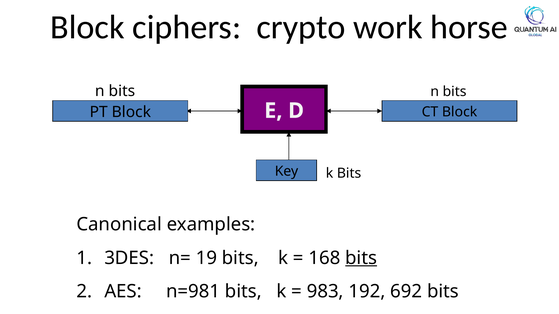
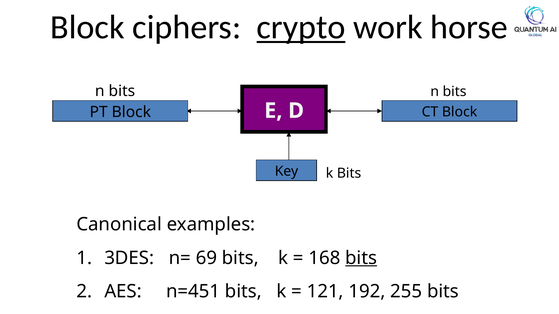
crypto underline: none -> present
19: 19 -> 69
n=981: n=981 -> n=451
983: 983 -> 121
692: 692 -> 255
